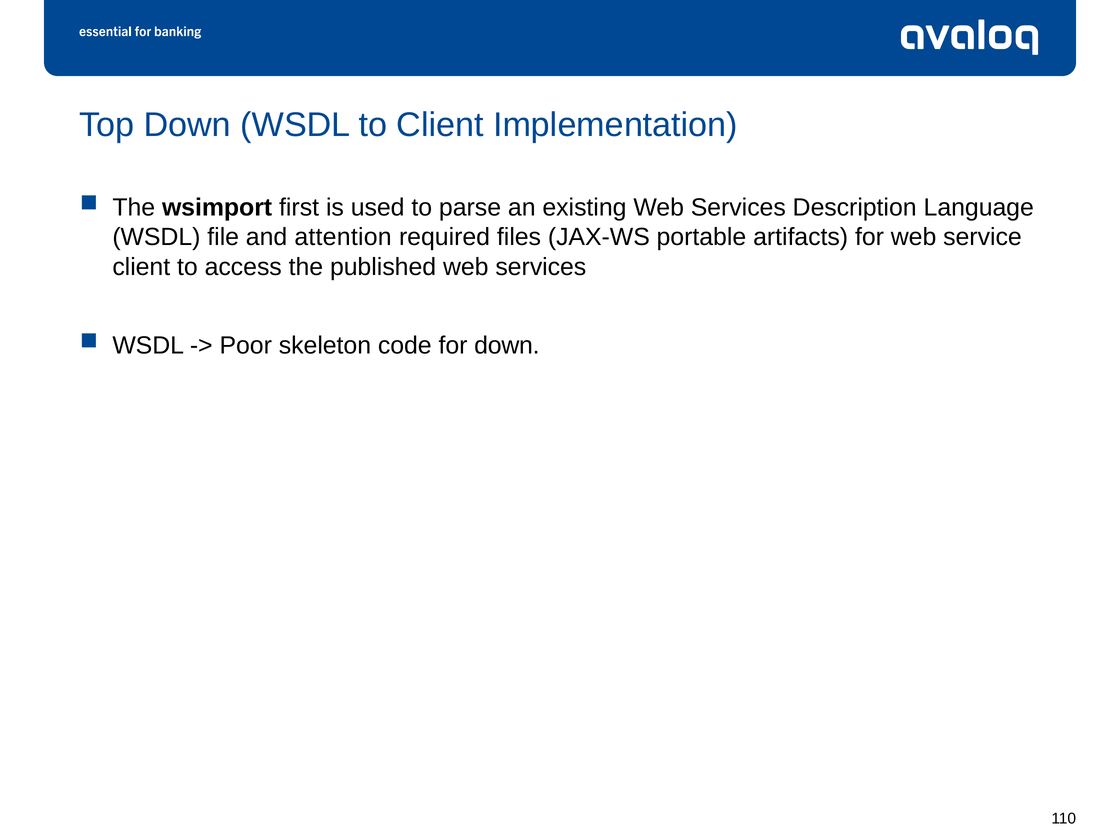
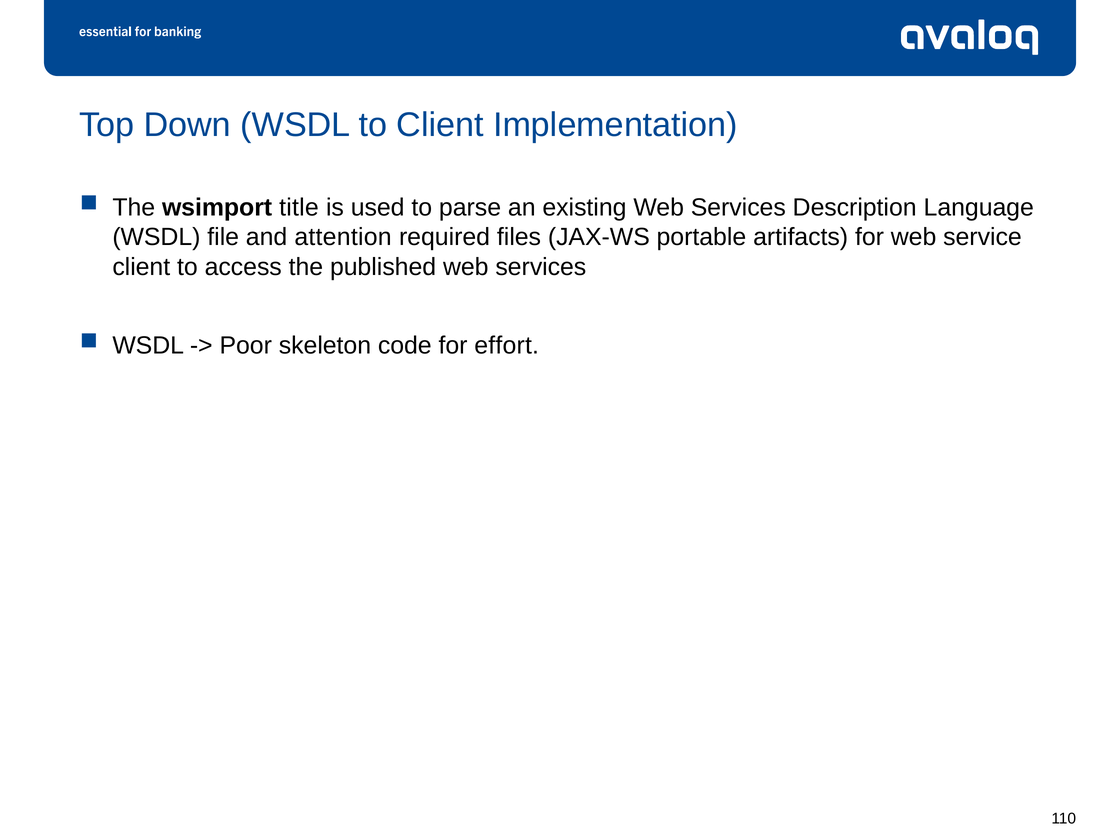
first: first -> title
for down: down -> effort
